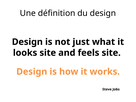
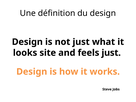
feels site: site -> just
